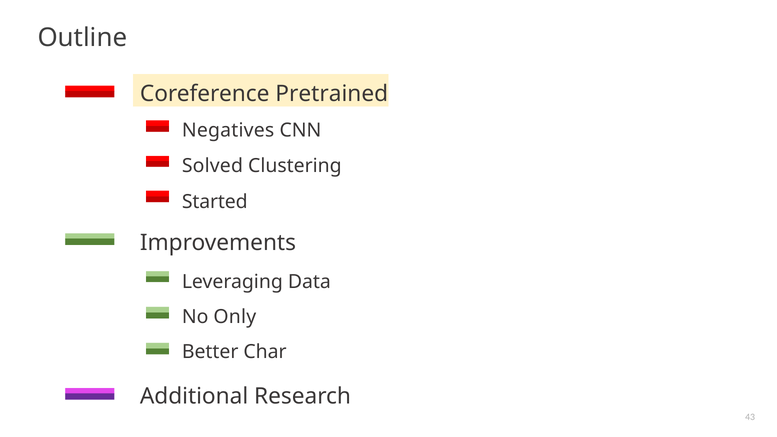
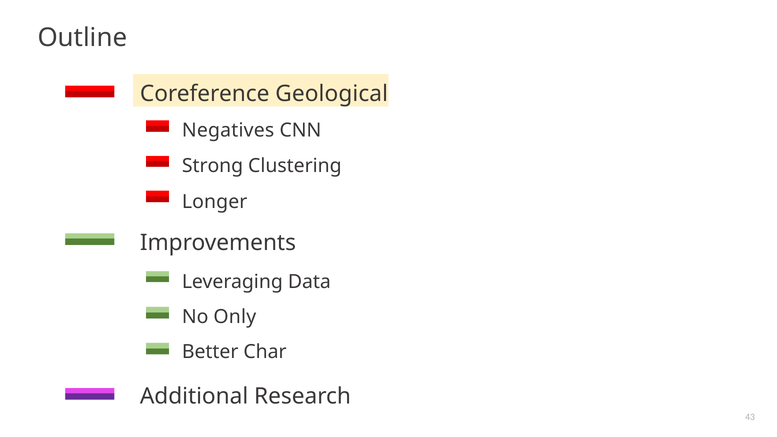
Pretrained: Pretrained -> Geological
Solved: Solved -> Strong
Started: Started -> Longer
